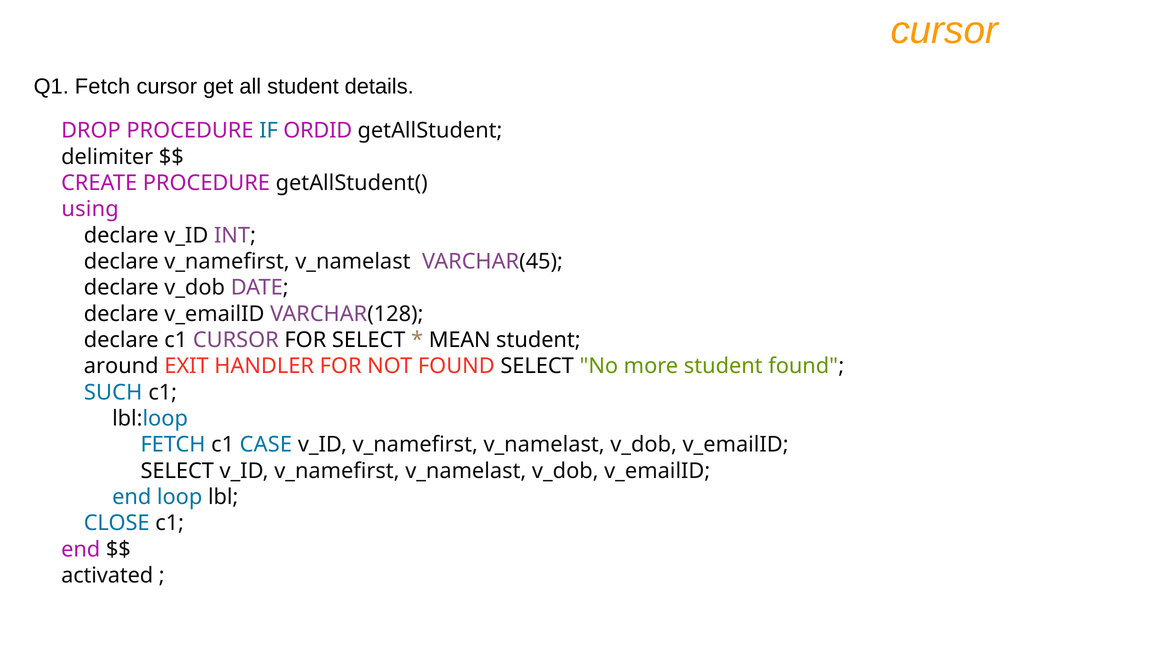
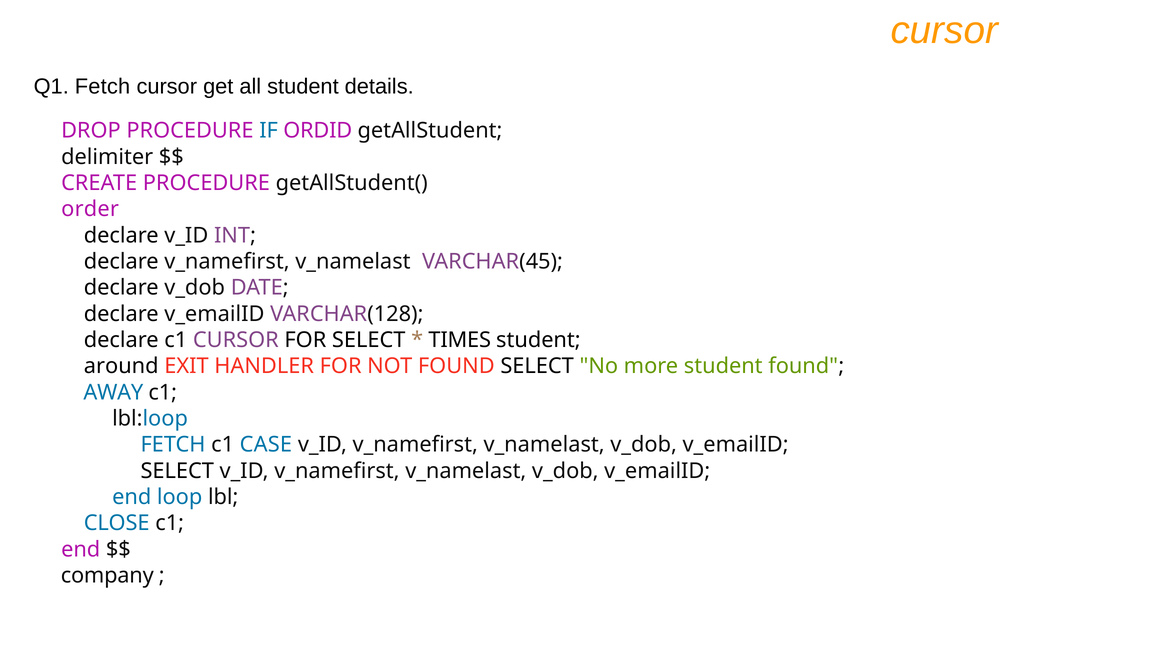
using: using -> order
MEAN: MEAN -> TIMES
SUCH: SUCH -> AWAY
activated: activated -> company
